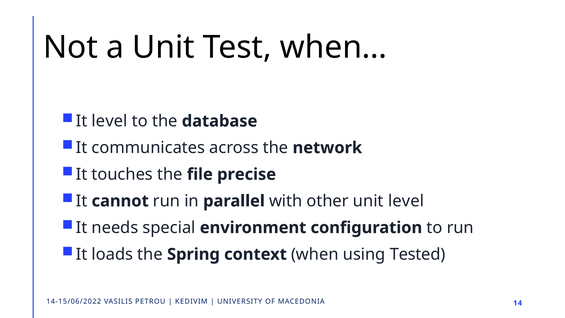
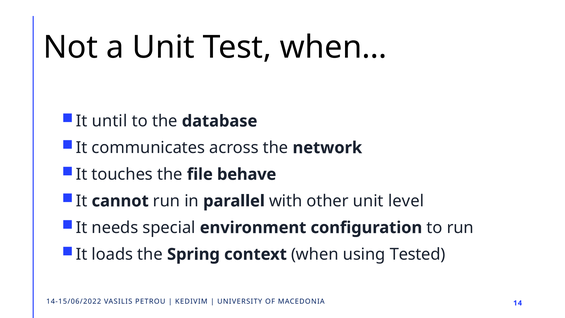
It level: level -> until
precise: precise -> behave
